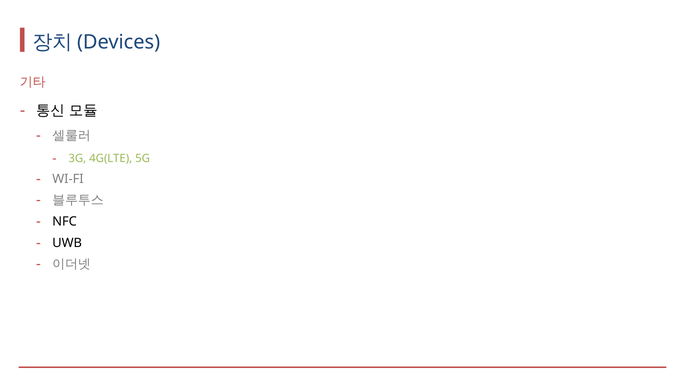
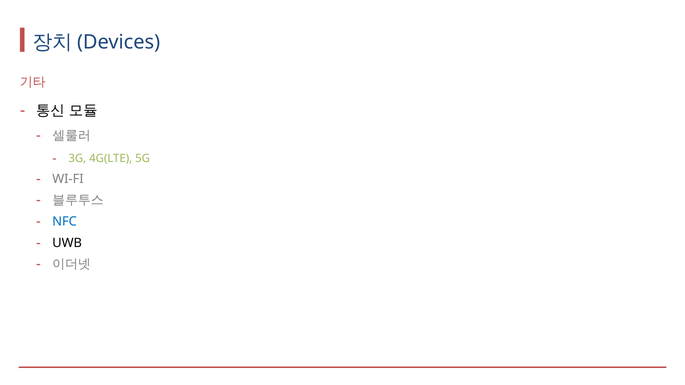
NFC colour: black -> blue
